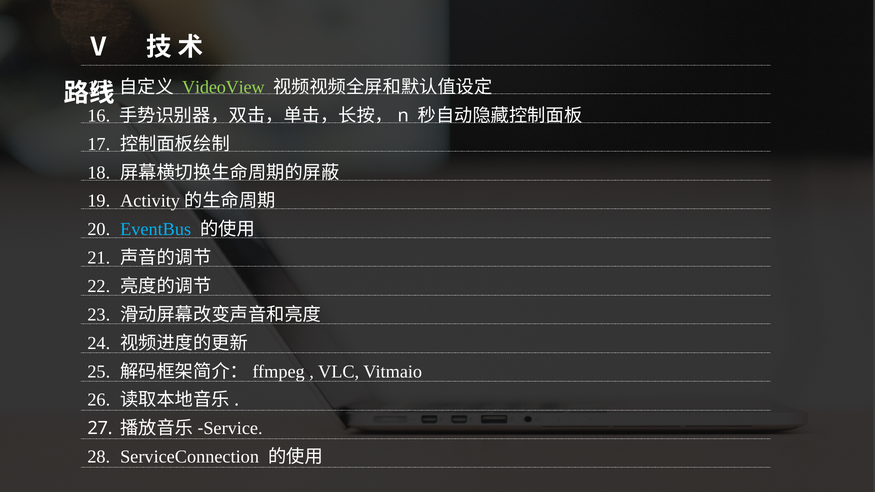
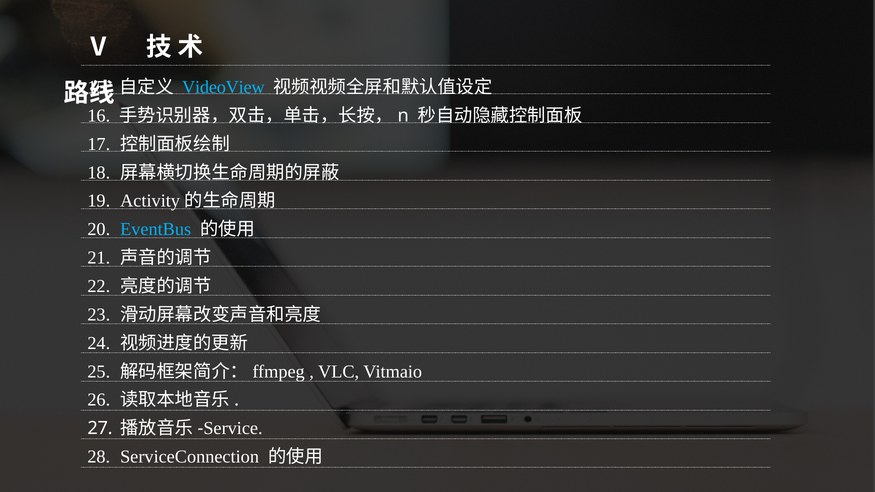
VideoView colour: light green -> light blue
